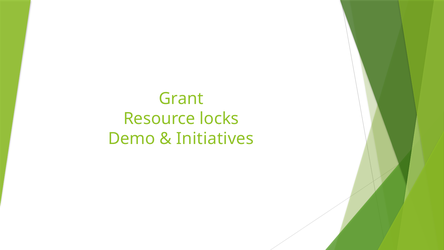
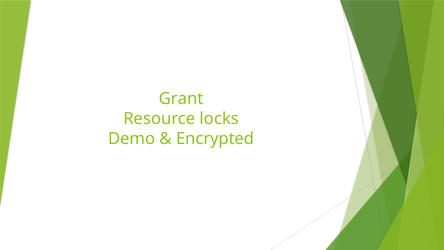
Initiatives: Initiatives -> Encrypted
